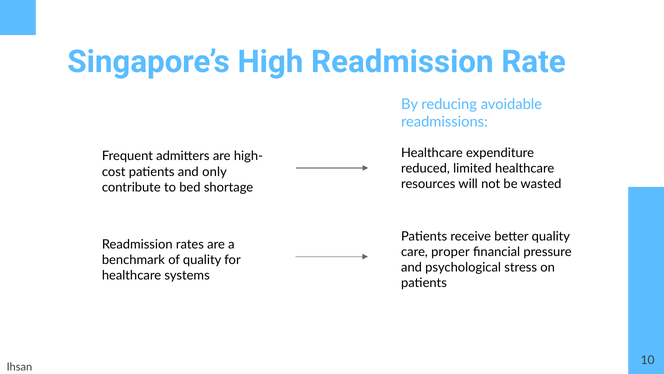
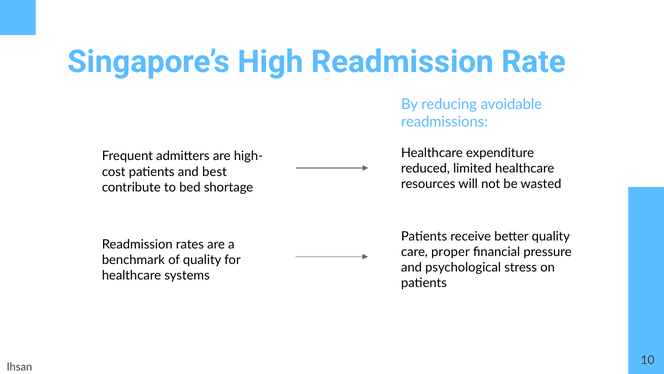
only: only -> best
